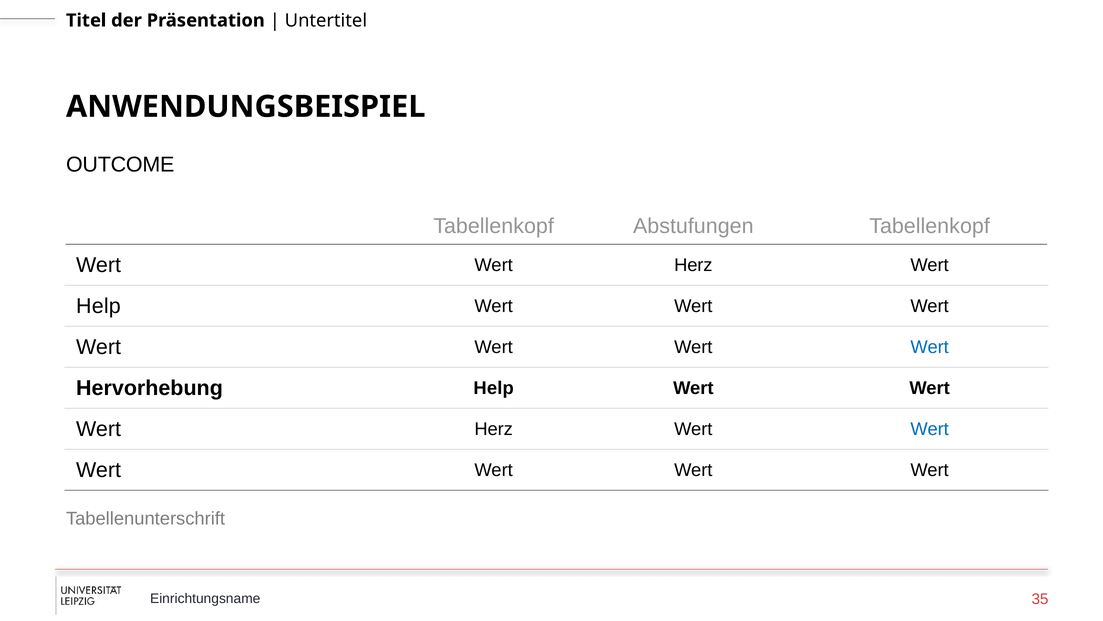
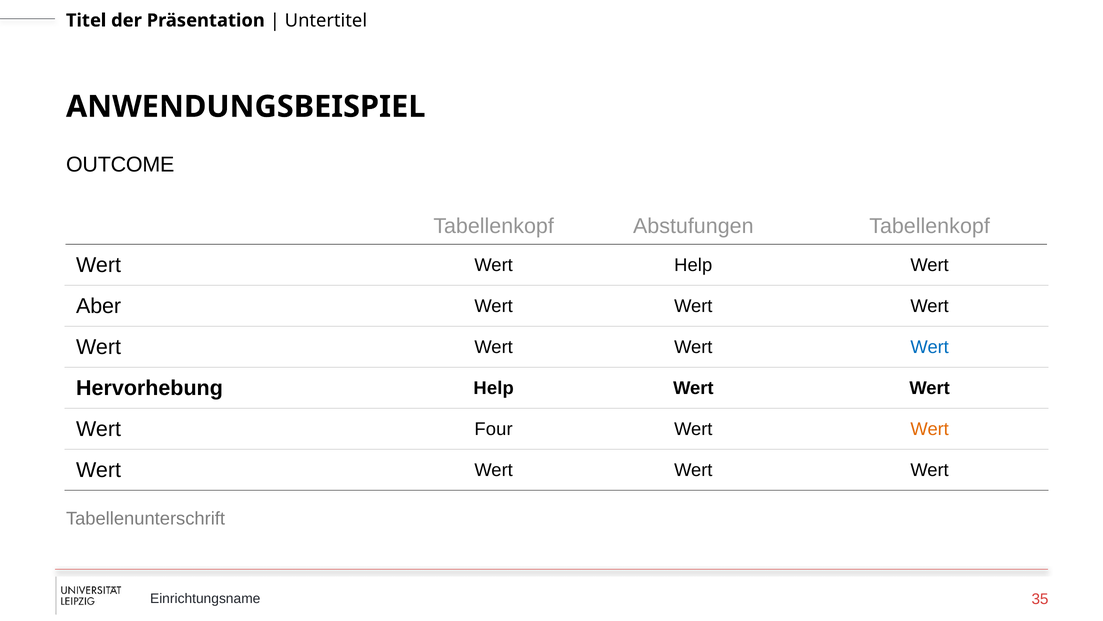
Herz at (693, 265): Herz -> Help
Help at (98, 306): Help -> Aber
Herz at (494, 429): Herz -> Four
Wert at (930, 429) colour: blue -> orange
